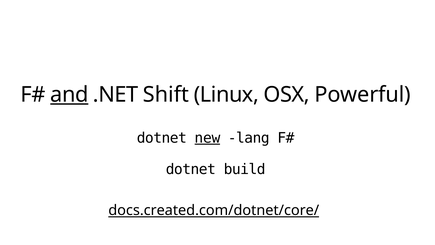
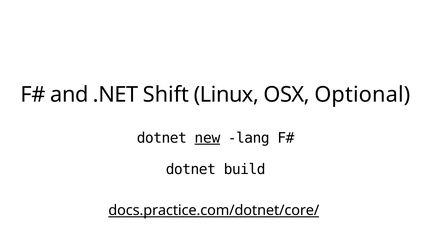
and underline: present -> none
Powerful: Powerful -> Optional
docs.created.com/dotnet/core/: docs.created.com/dotnet/core/ -> docs.practice.com/dotnet/core/
